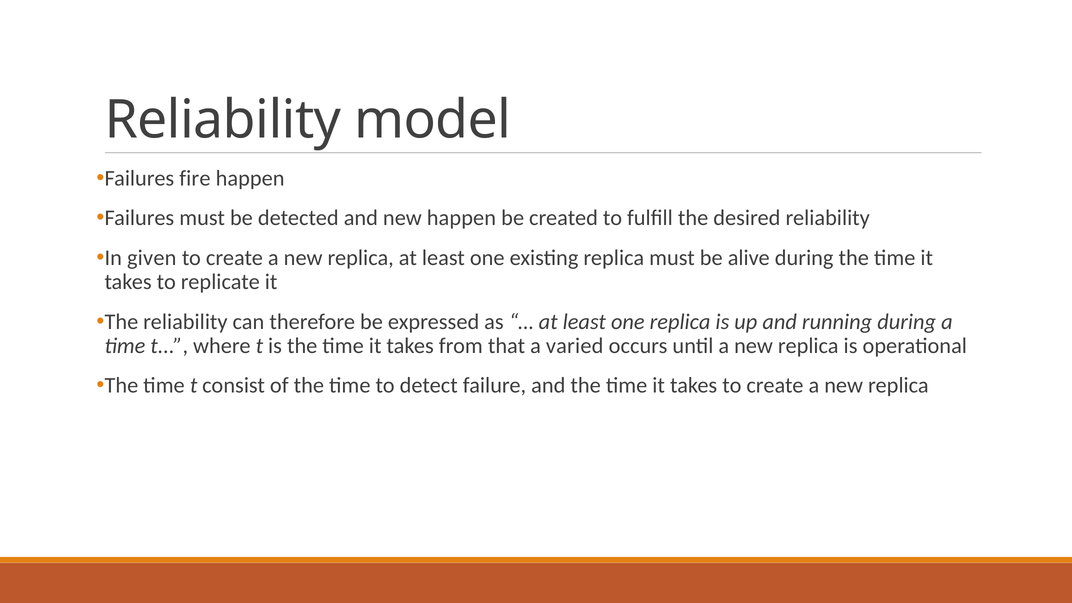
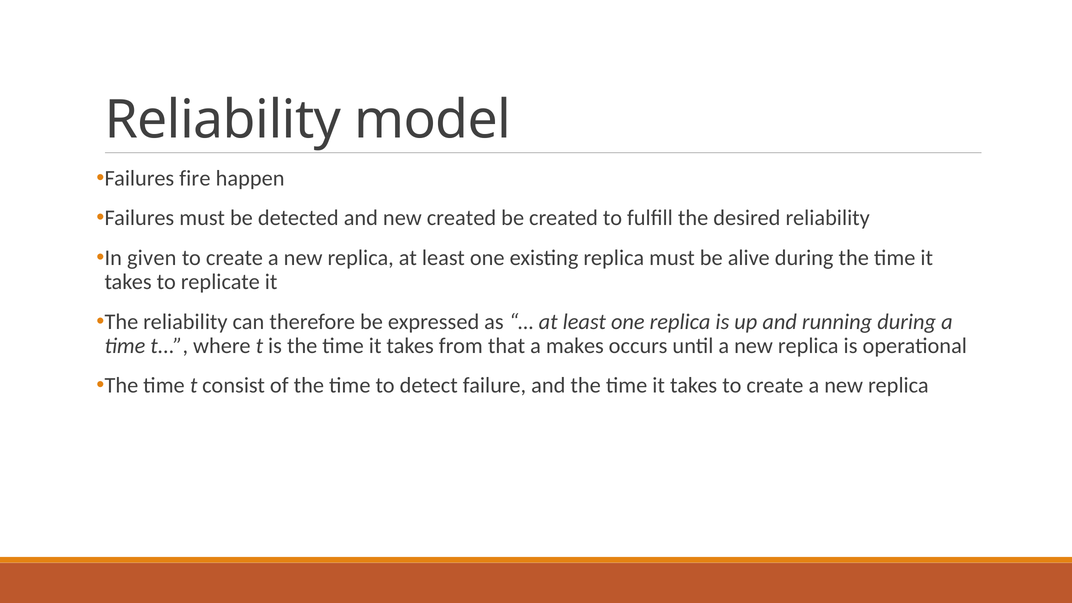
new happen: happen -> created
varied: varied -> makes
